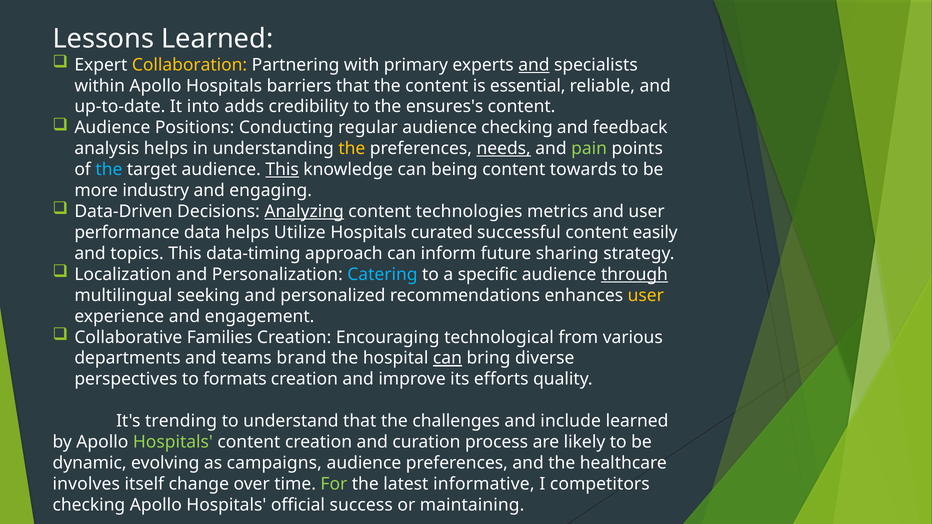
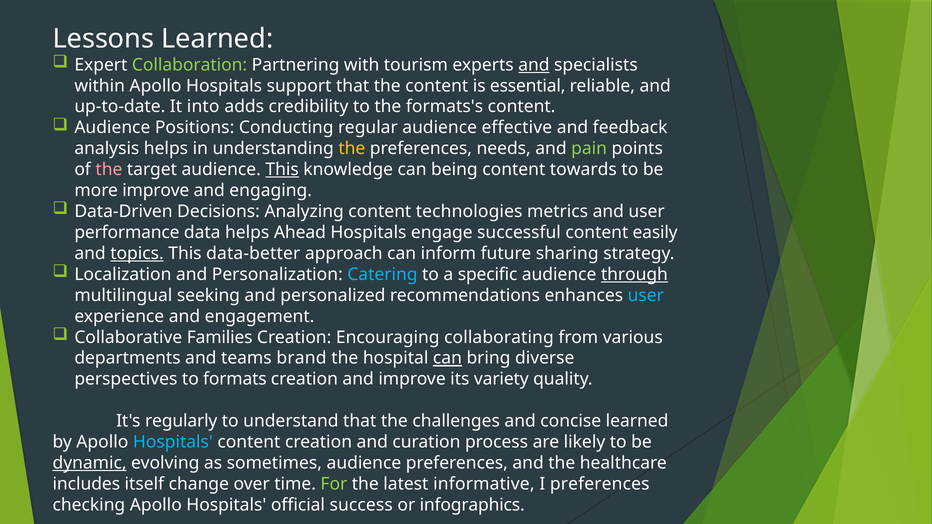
Collaboration colour: yellow -> light green
primary: primary -> tourism
barriers: barriers -> support
ensures's: ensures's -> formats's
audience checking: checking -> effective
needs underline: present -> none
the at (109, 170) colour: light blue -> pink
more industry: industry -> improve
Analyzing underline: present -> none
Utilize: Utilize -> Ahead
curated: curated -> engage
topics underline: none -> present
data-timing: data-timing -> data-better
user at (646, 295) colour: yellow -> light blue
technological: technological -> collaborating
efforts: efforts -> variety
trending: trending -> regularly
include: include -> concise
Hospitals at (173, 442) colour: light green -> light blue
dynamic underline: none -> present
campaigns: campaigns -> sometimes
involves: involves -> includes
I competitors: competitors -> preferences
maintaining: maintaining -> infographics
